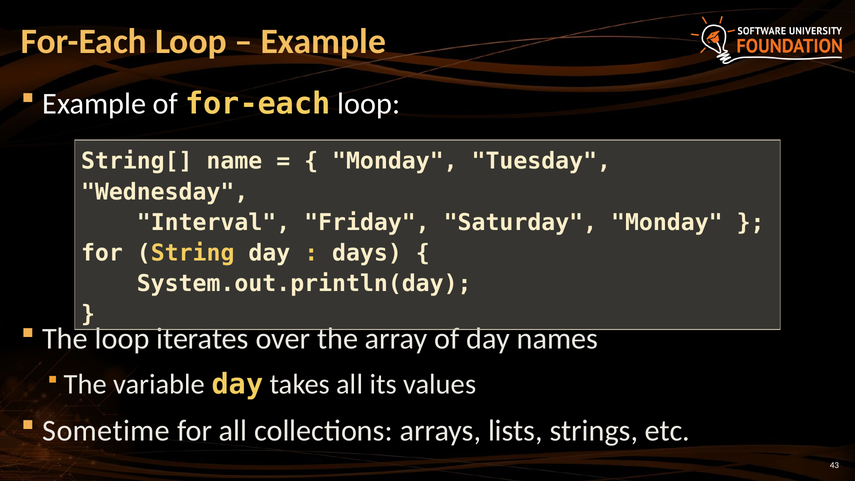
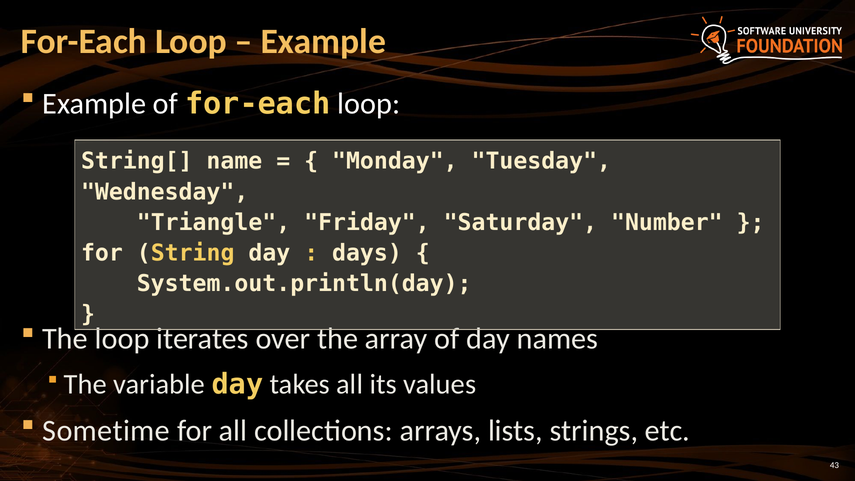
Interval: Interval -> Triangle
Saturday Monday: Monday -> Number
